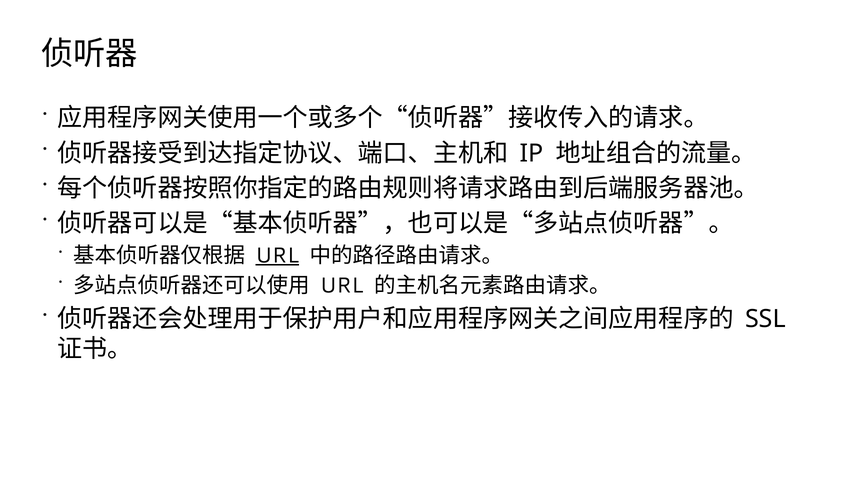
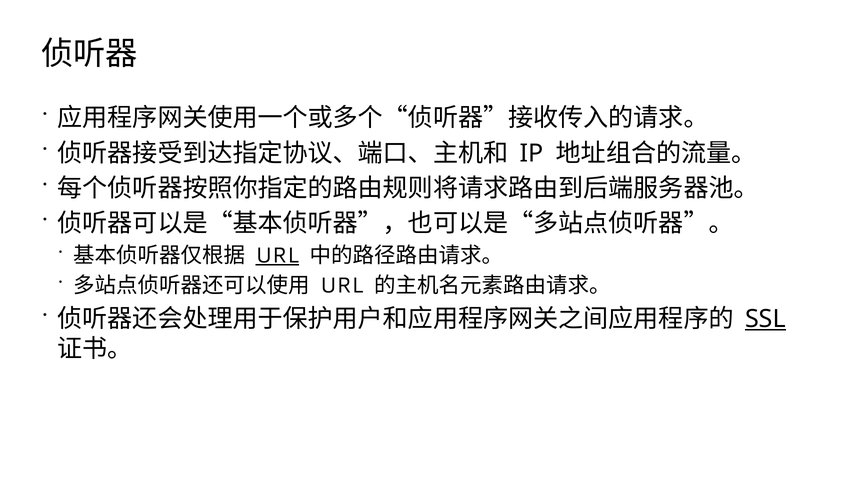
SSL underline: none -> present
